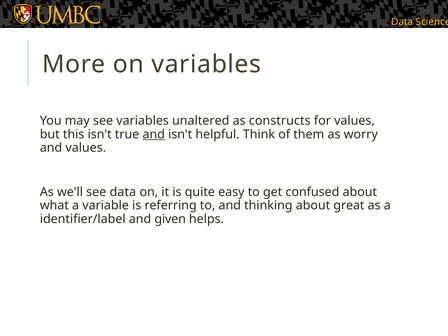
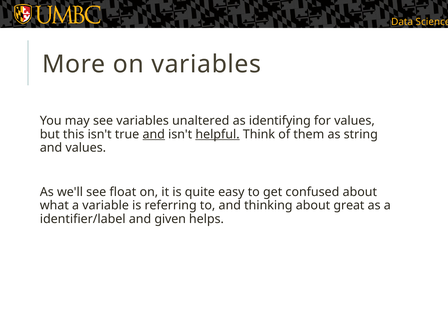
constructs: constructs -> identifying
helpful underline: none -> present
worry: worry -> string
see data: data -> float
